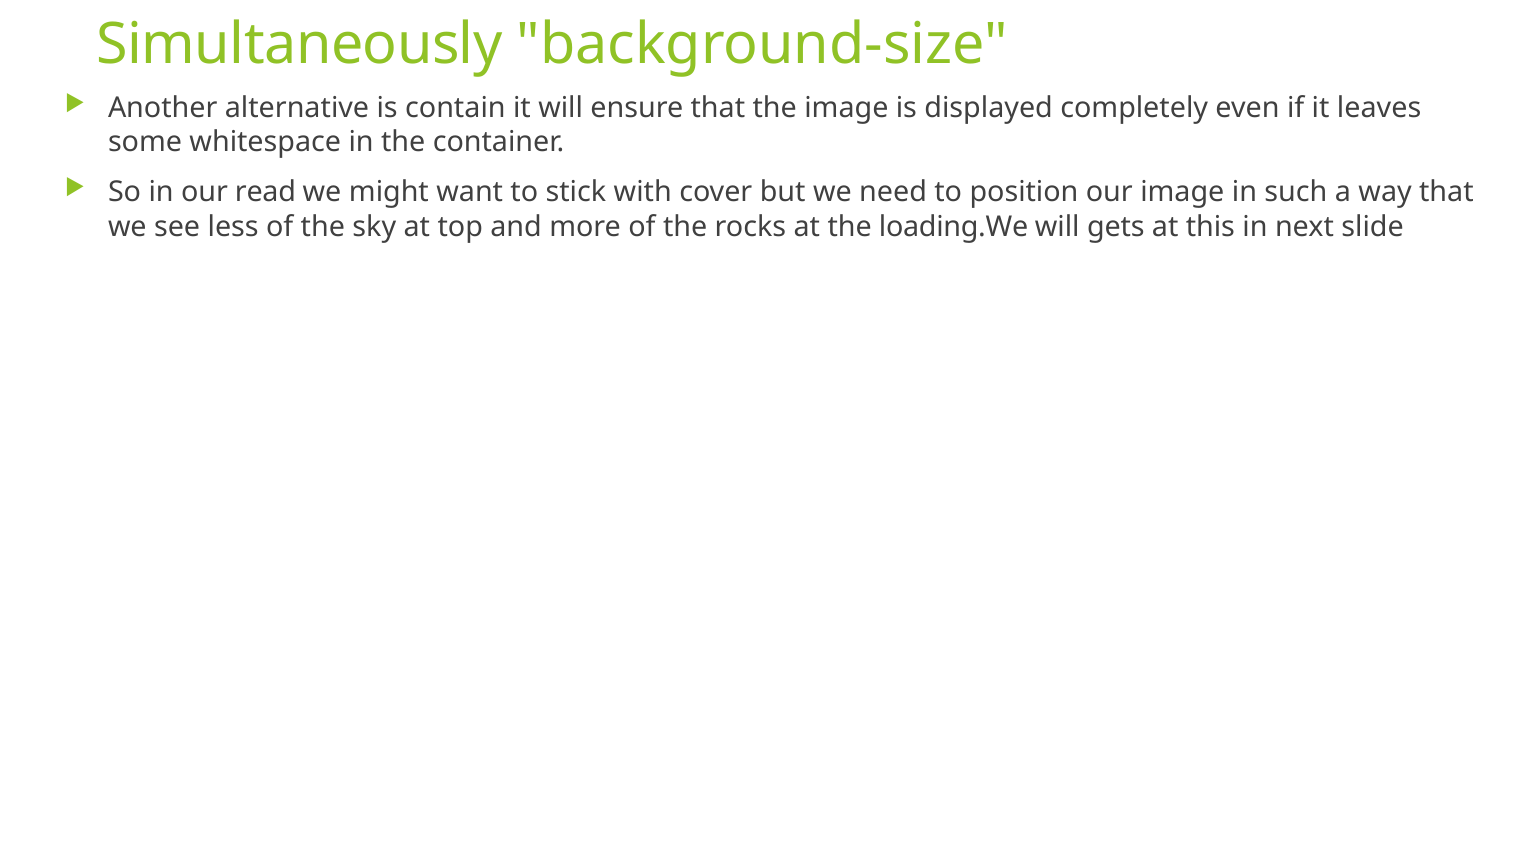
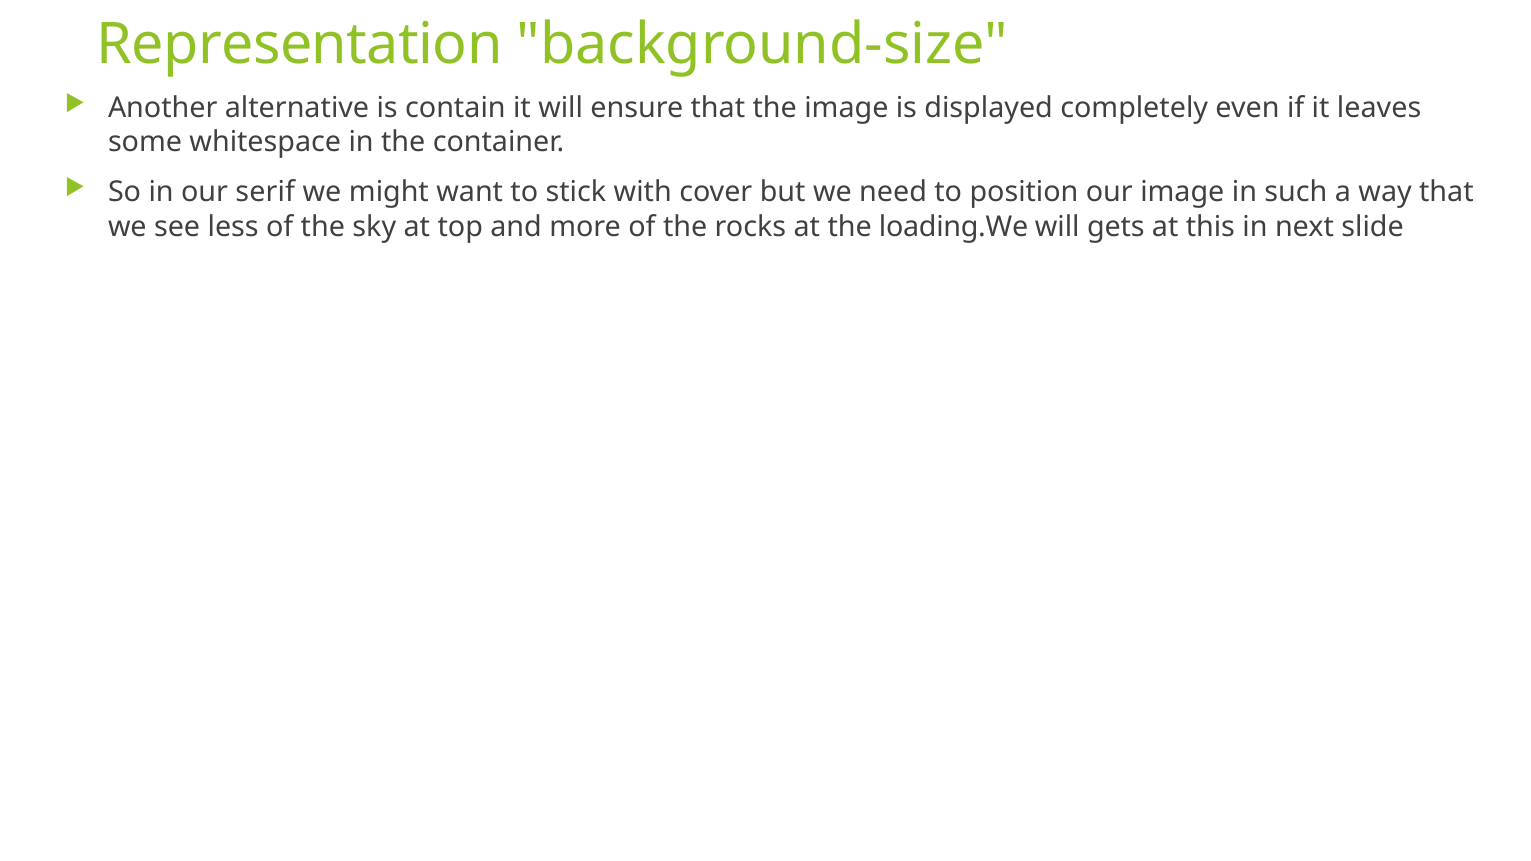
Simultaneously: Simultaneously -> Representation
read: read -> serif
